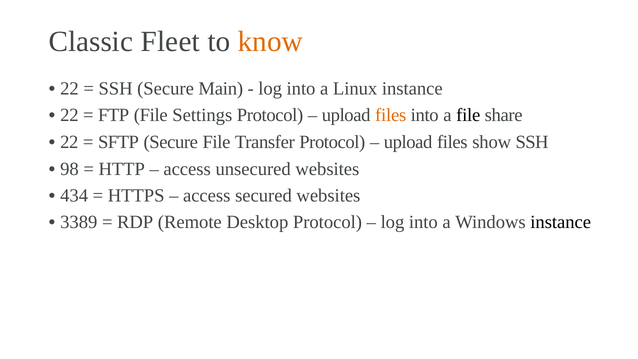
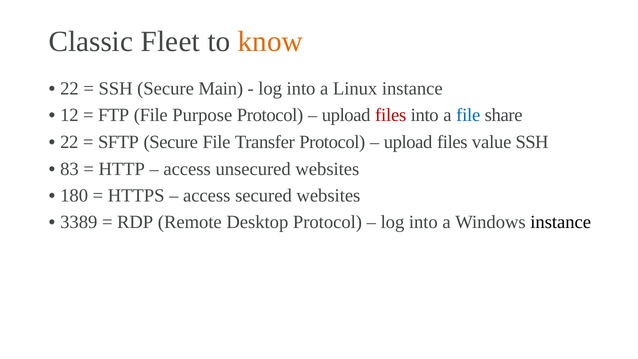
22 at (69, 115): 22 -> 12
Settings: Settings -> Purpose
files at (391, 115) colour: orange -> red
file at (468, 115) colour: black -> blue
show: show -> value
98: 98 -> 83
434: 434 -> 180
